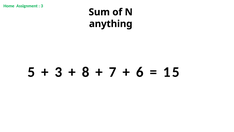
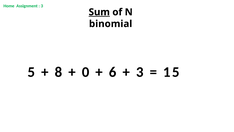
Sum underline: none -> present
anything: anything -> binomial
3 at (58, 72): 3 -> 8
8: 8 -> 0
7: 7 -> 6
6 at (140, 72): 6 -> 3
